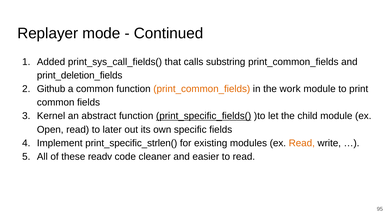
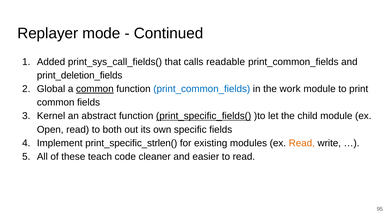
substring: substring -> readable
Github: Github -> Global
common at (95, 89) underline: none -> present
print_common_fields at (202, 89) colour: orange -> blue
later: later -> both
readv: readv -> teach
